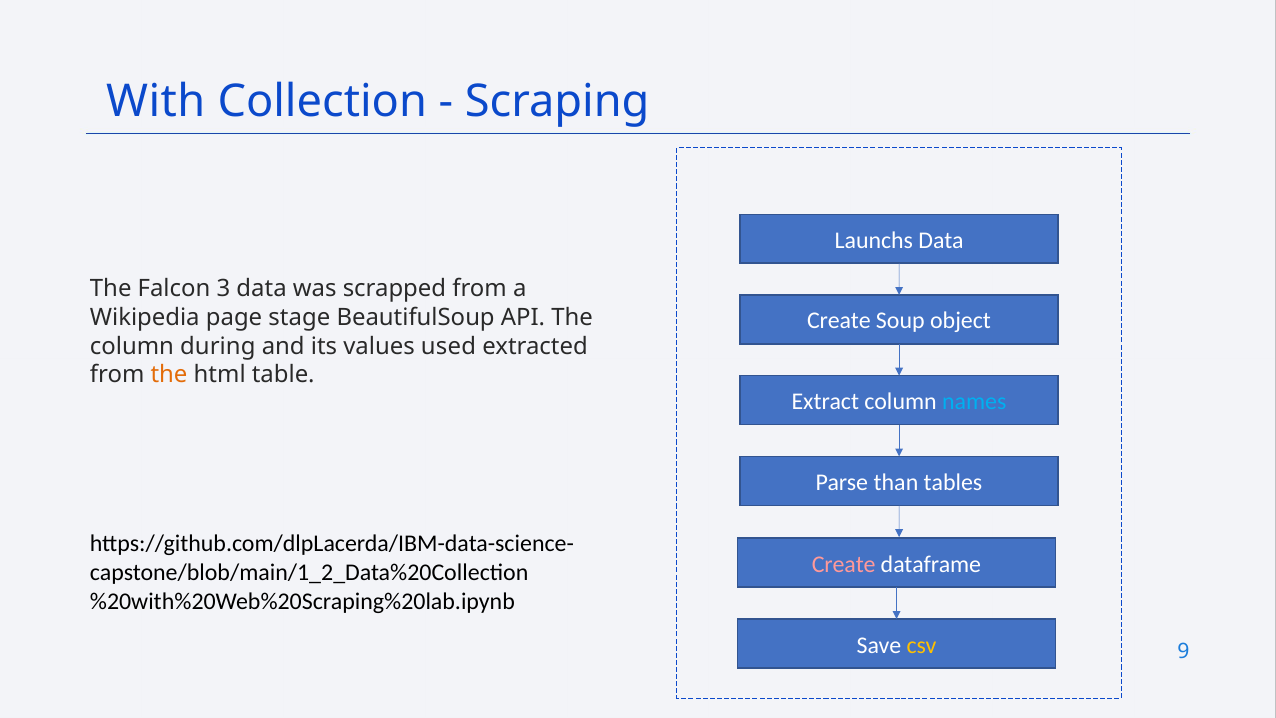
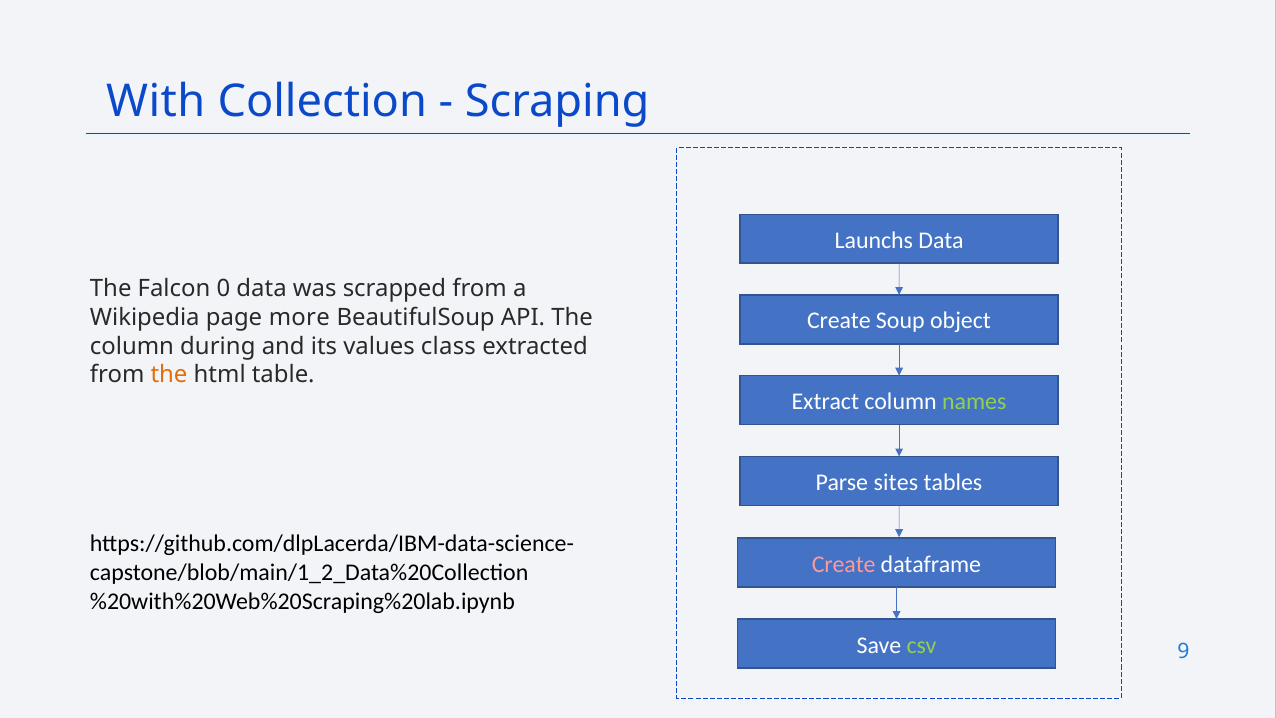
3: 3 -> 0
stage: stage -> more
used: used -> class
names colour: light blue -> light green
than: than -> sites
csv colour: yellow -> light green
